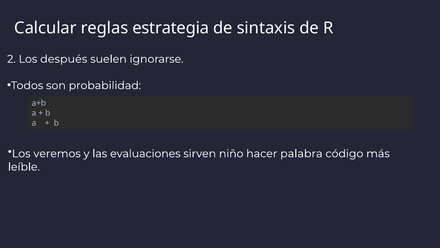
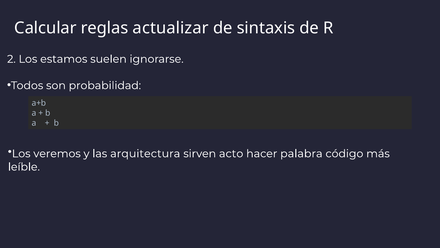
estrategia: estrategia -> actualizar
después: después -> estamos
evaluaciones: evaluaciones -> arquitectura
niño: niño -> acto
